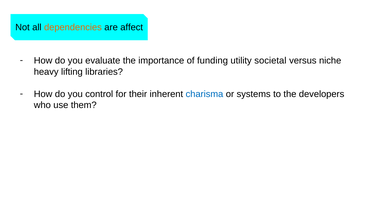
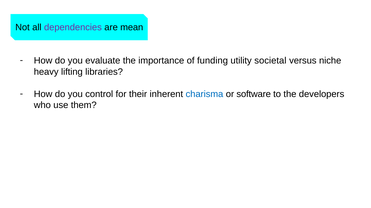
dependencies colour: orange -> purple
affect: affect -> mean
systems: systems -> software
